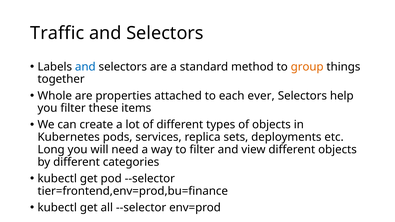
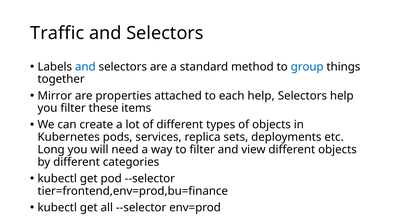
group colour: orange -> blue
Whole: Whole -> Mirror
each ever: ever -> help
